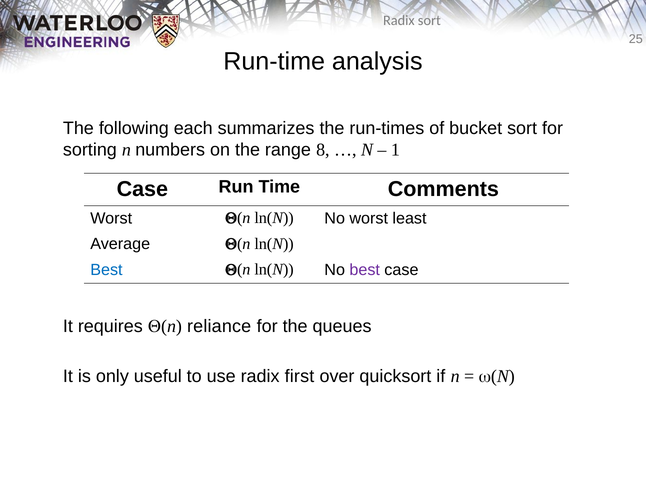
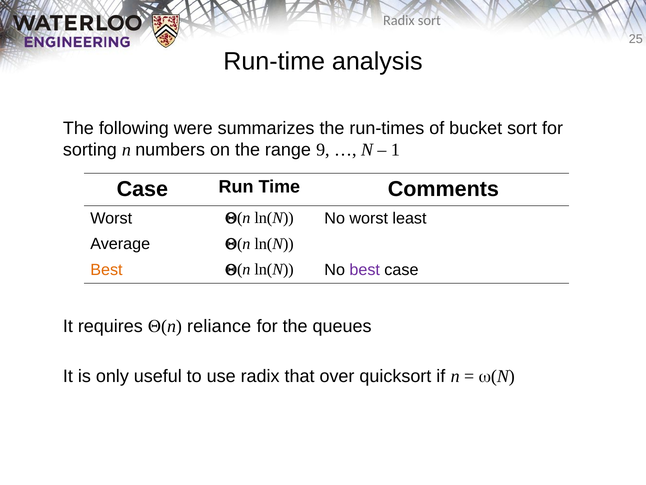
each: each -> were
8: 8 -> 9
Best at (106, 270) colour: blue -> orange
first: first -> that
